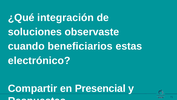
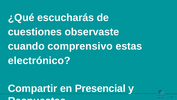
integración: integración -> escucharás
soluciones: soluciones -> cuestiones
beneficiarios: beneficiarios -> comprensivo
